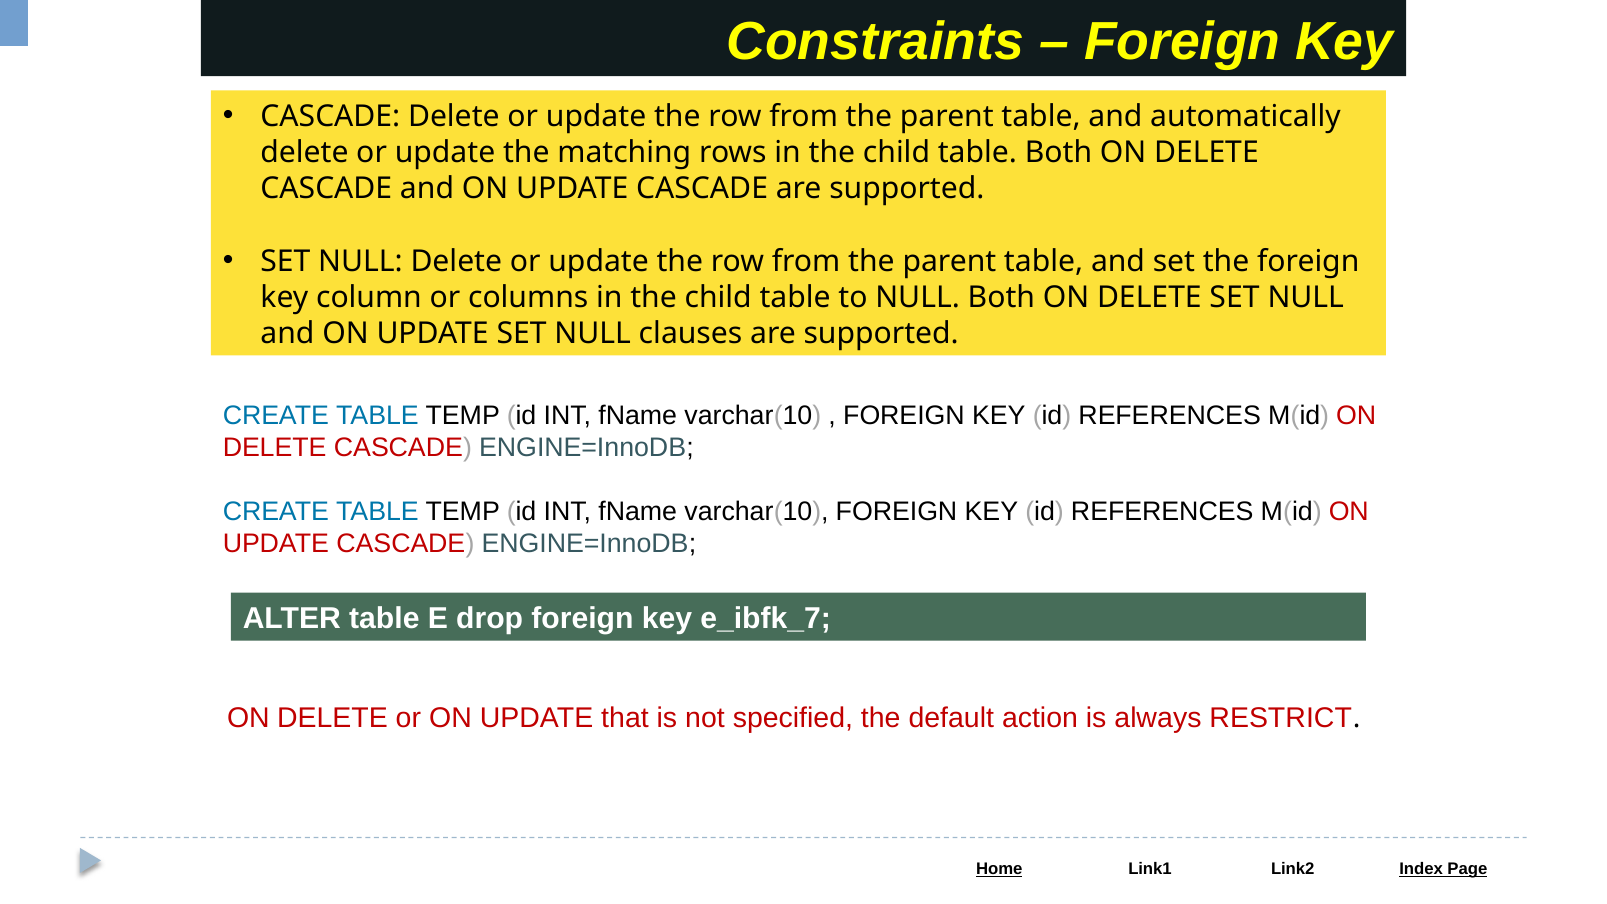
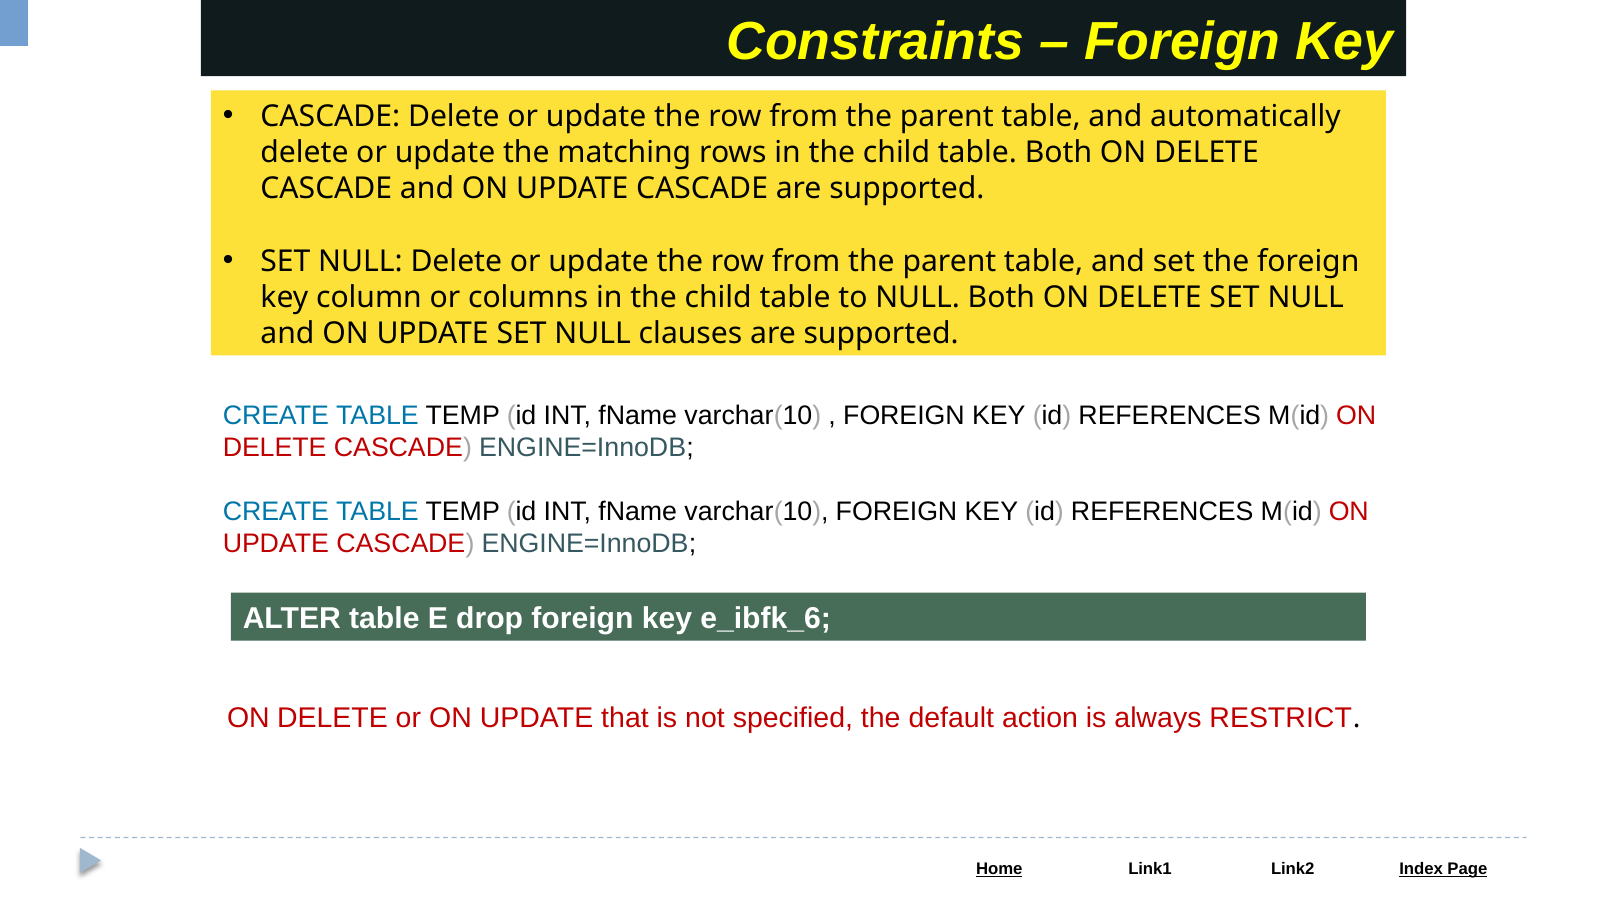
e_ibfk_7: e_ibfk_7 -> e_ibfk_6
